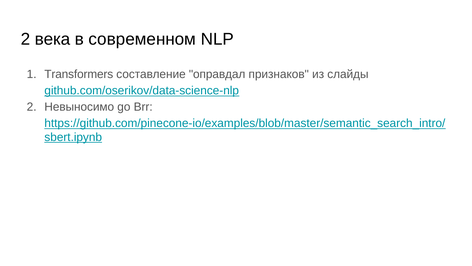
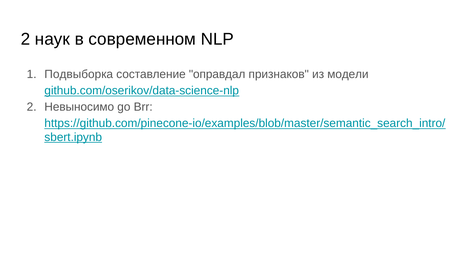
века: века -> наук
Transformers: Transformers -> Подвыборка
слайды: слайды -> модели
